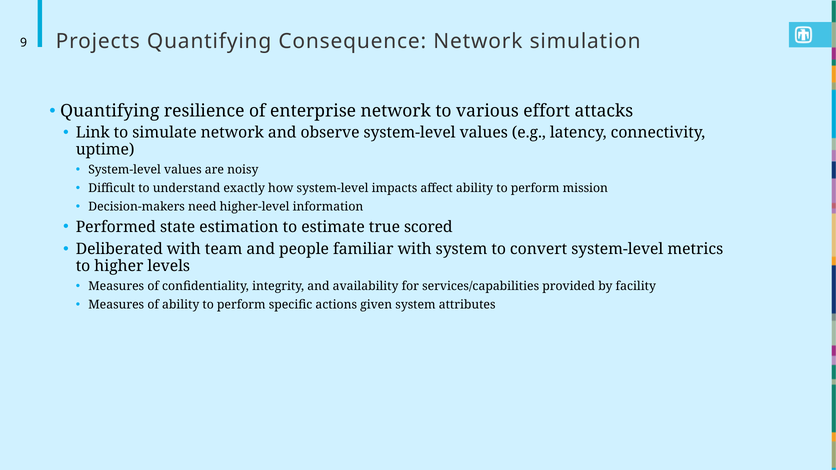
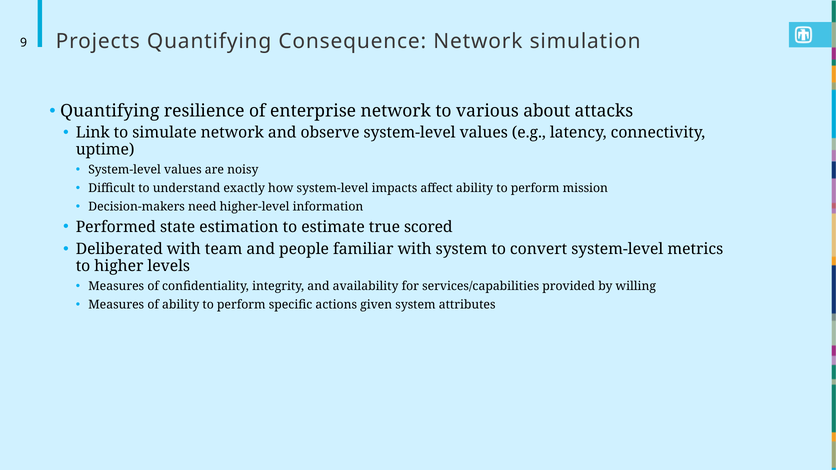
effort: effort -> about
facility: facility -> willing
